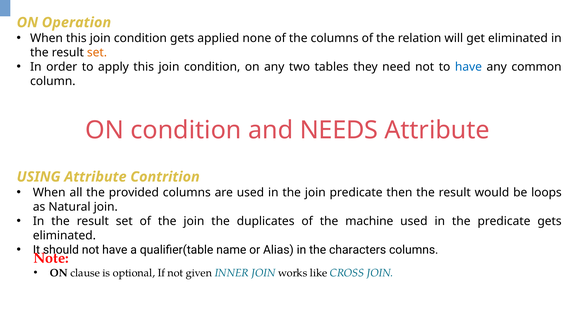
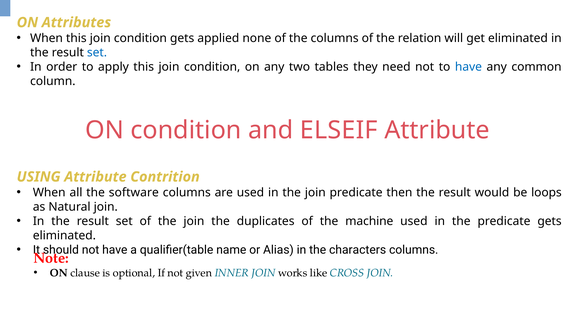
Operation: Operation -> Attributes
set at (97, 53) colour: orange -> blue
NEEDS: NEEDS -> ELSEIF
provided: provided -> software
